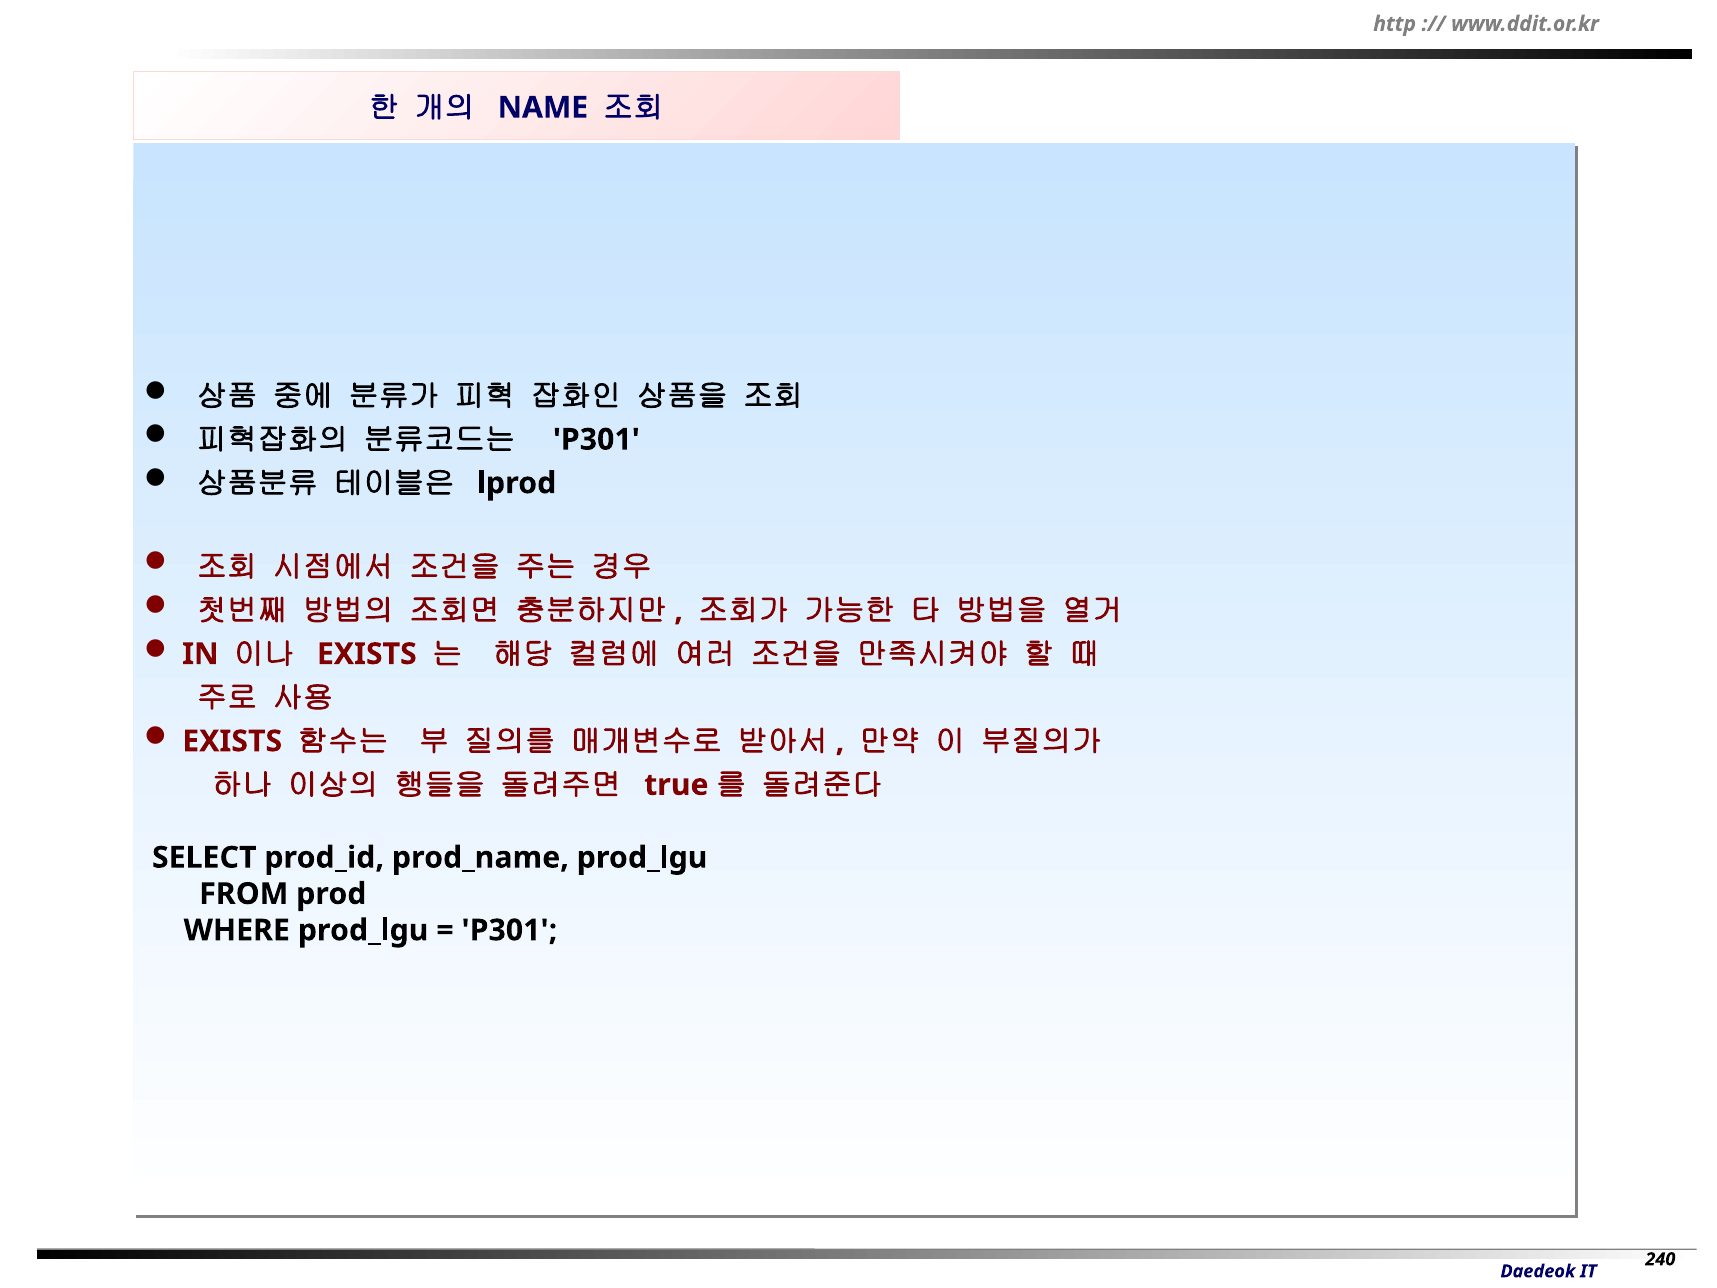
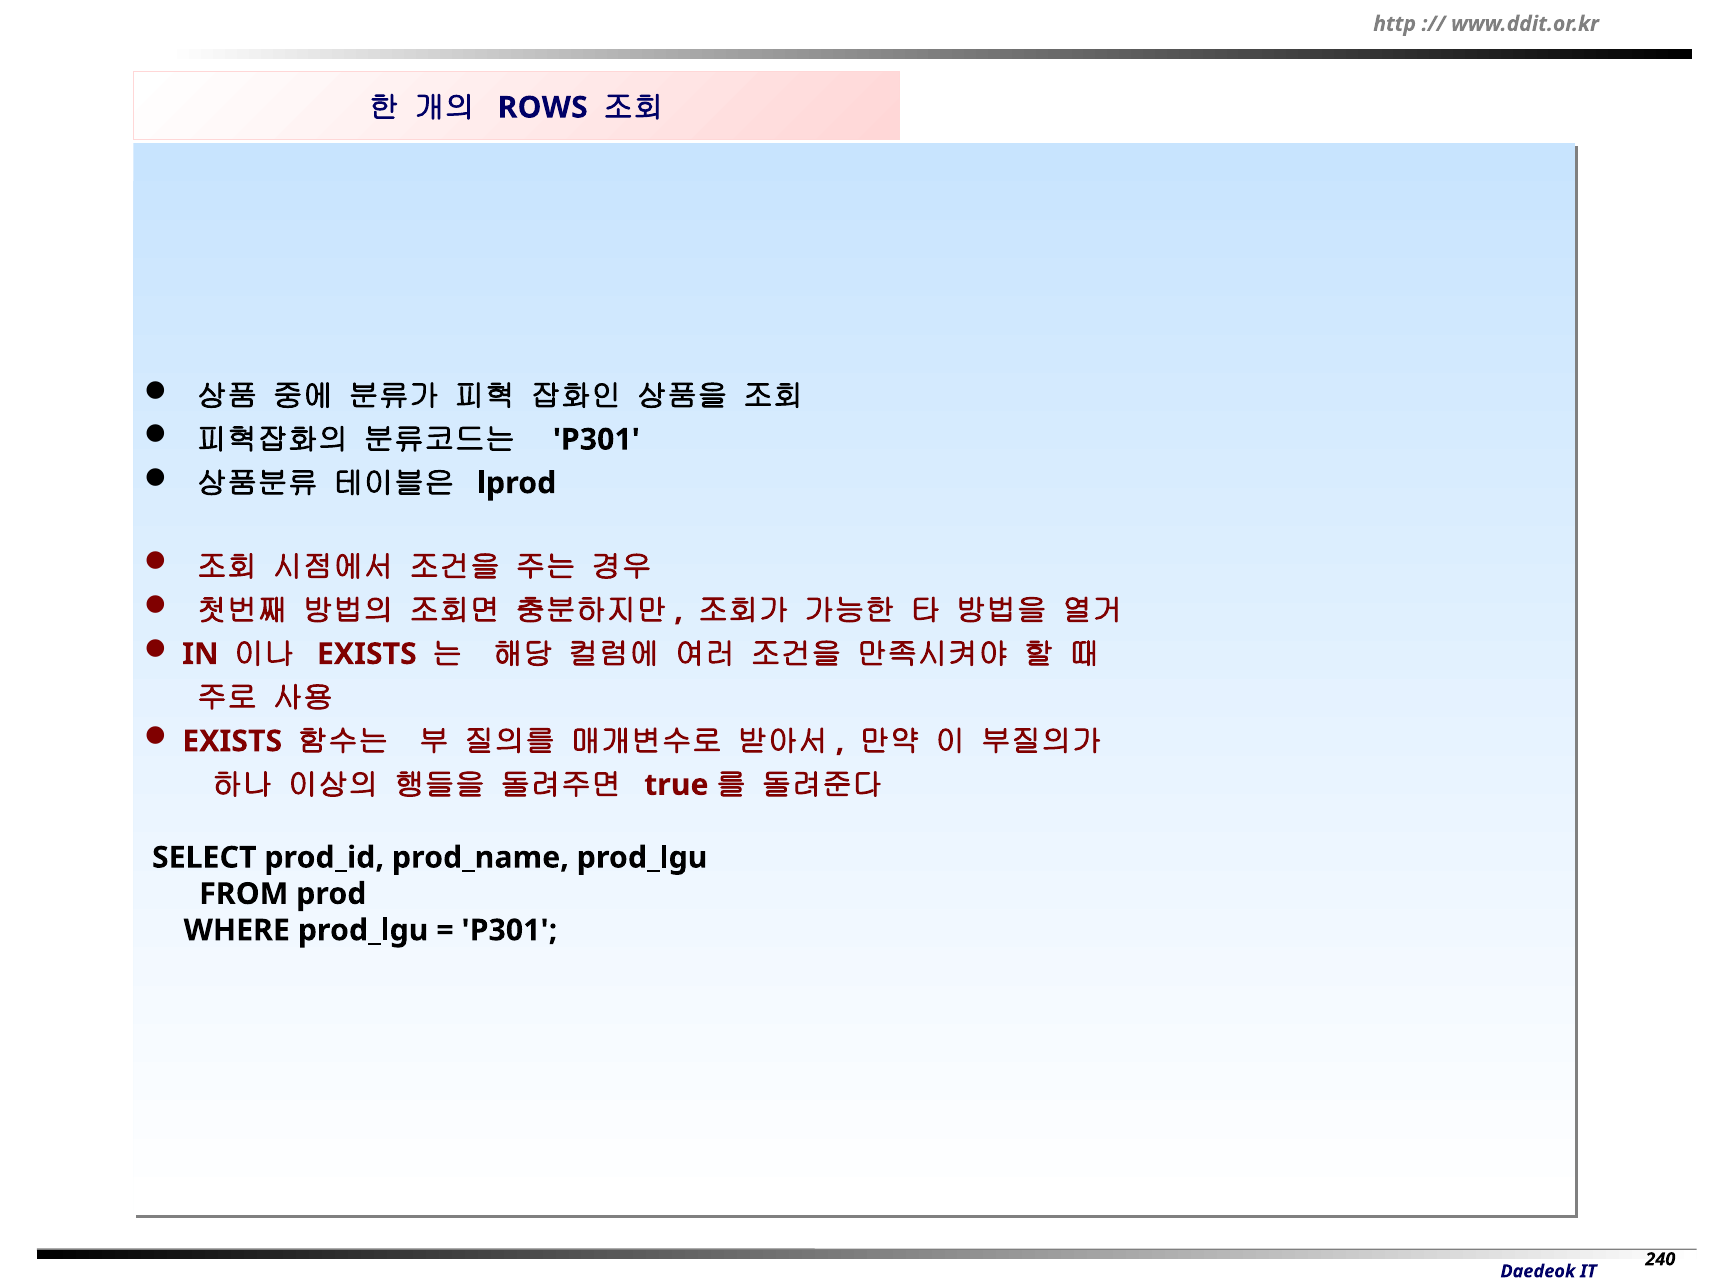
NAME: NAME -> ROWS
